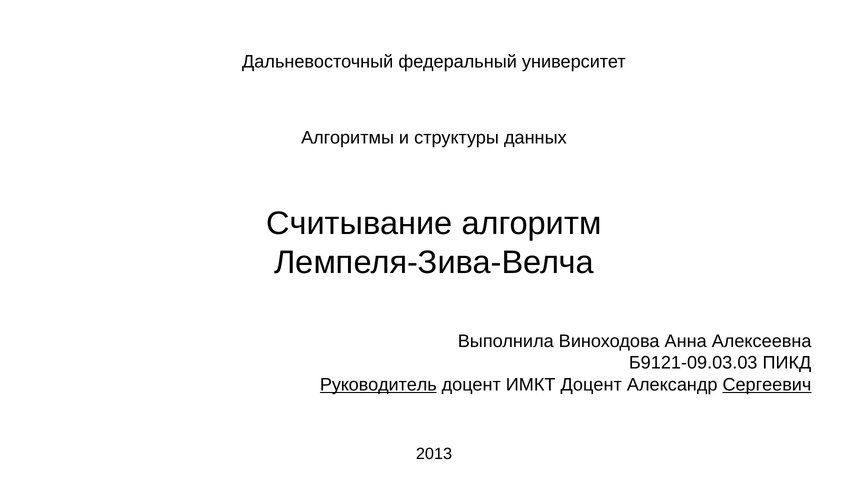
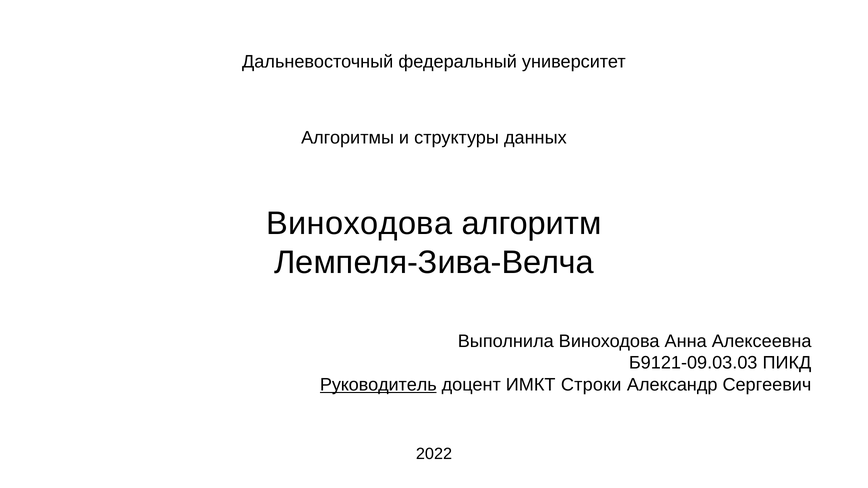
Считывание at (359, 224): Считывание -> Виноходова
ИМКТ Доцент: Доцент -> Строки
Сергеевич underline: present -> none
2013: 2013 -> 2022
